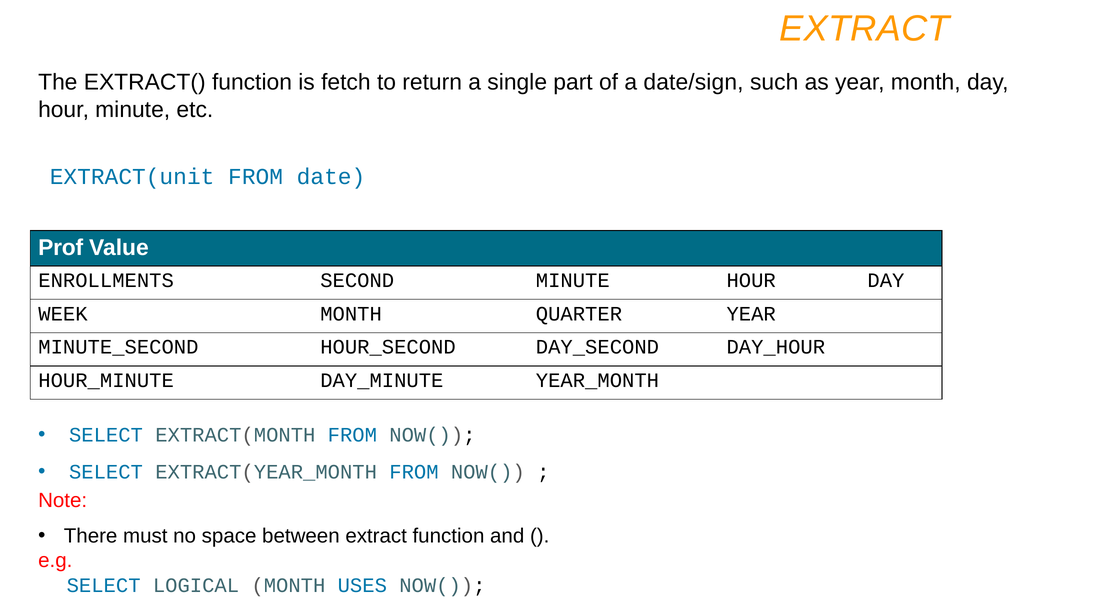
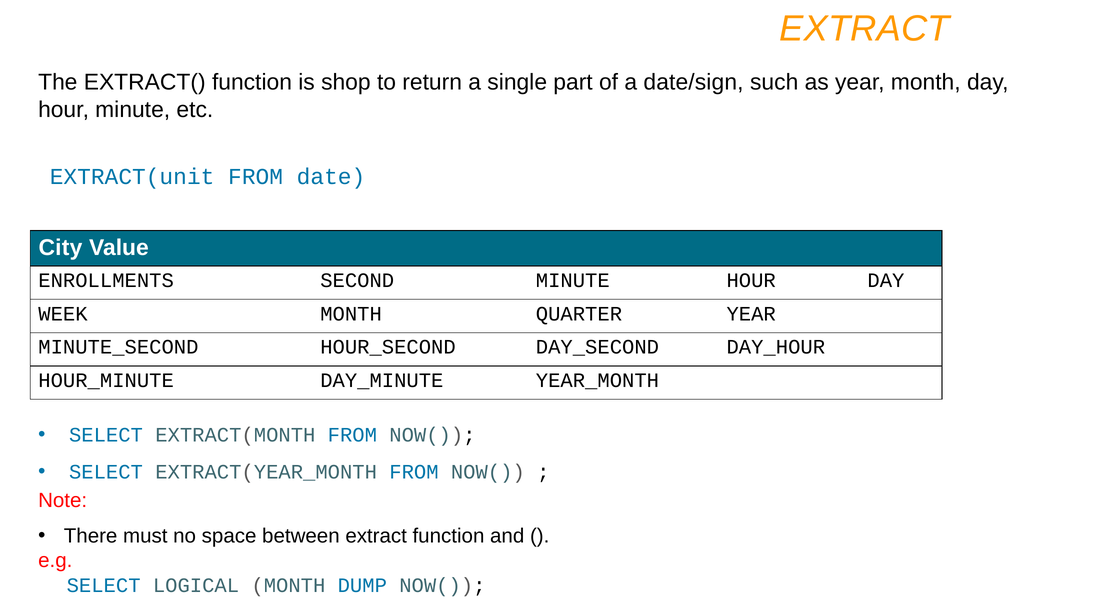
fetch: fetch -> shop
Prof: Prof -> City
USES: USES -> DUMP
